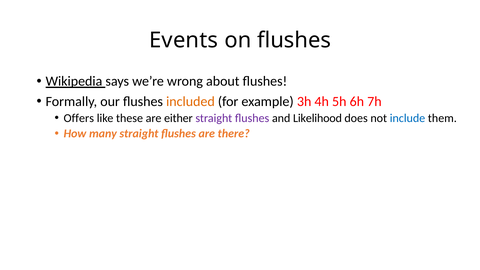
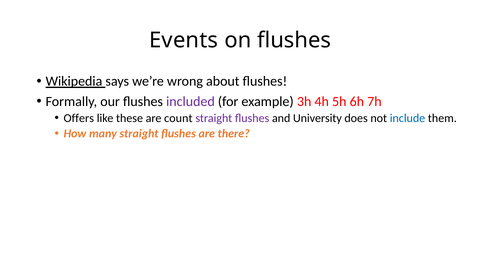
included colour: orange -> purple
either: either -> count
Likelihood: Likelihood -> University
